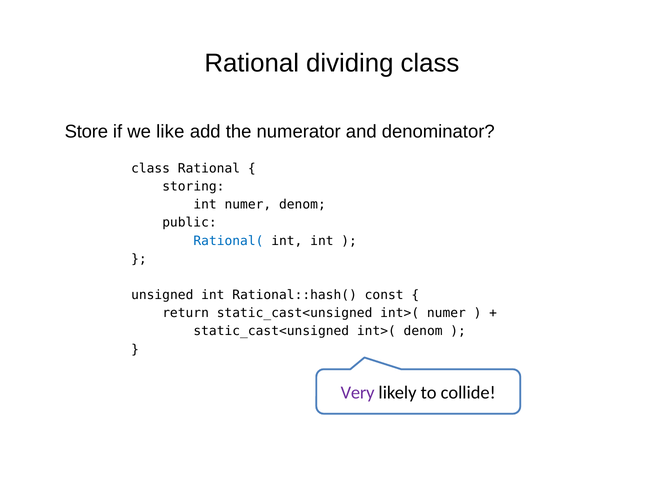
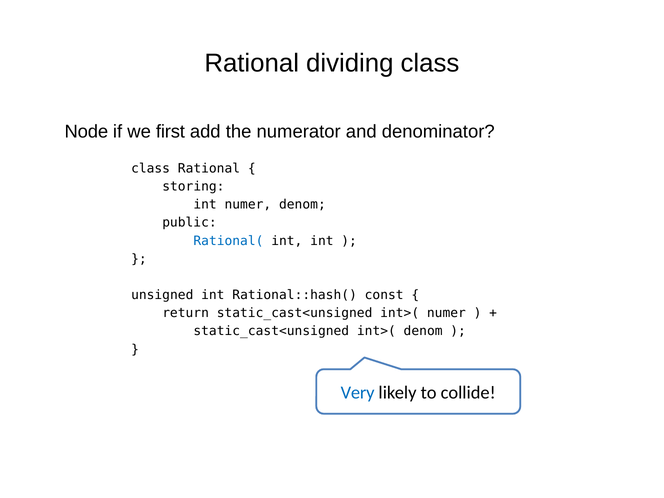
Store: Store -> Node
like: like -> first
Very colour: purple -> blue
